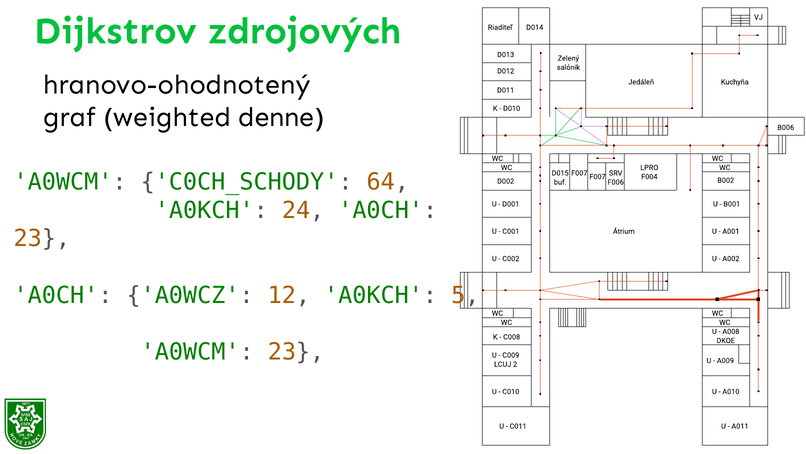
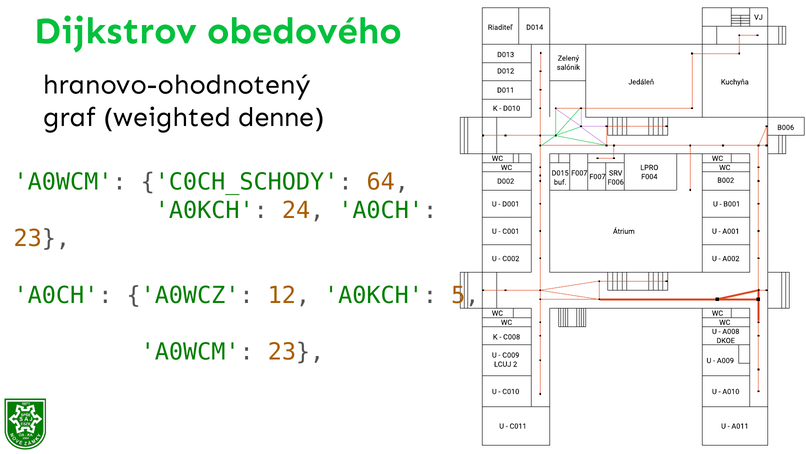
zdrojových: zdrojových -> obedového
